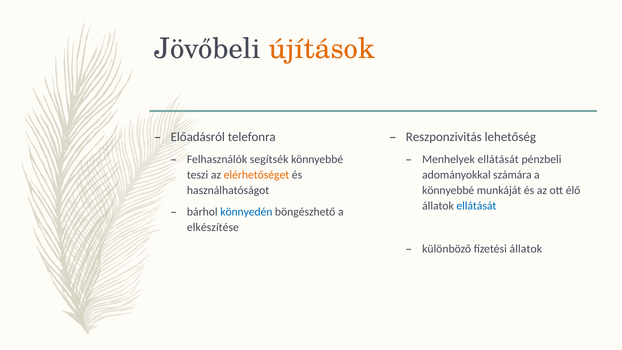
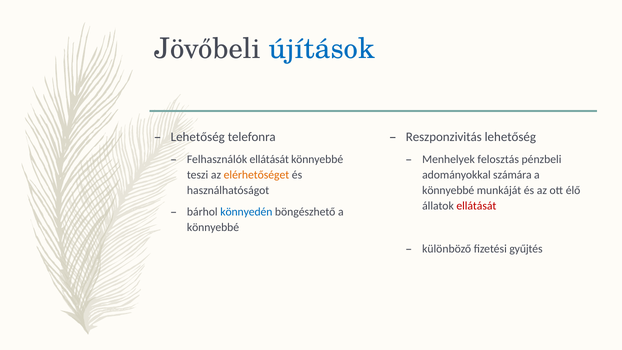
újítások colour: orange -> blue
Előadásról at (198, 137): Előadásról -> Lehetőség
Felhasználók segítsék: segítsék -> ellátását
Menhelyek ellátását: ellátását -> felosztás
ellátását at (476, 206) colour: blue -> red
elkészítése at (213, 227): elkészítése -> könnyebbé
fizetési állatok: állatok -> gyűjtés
